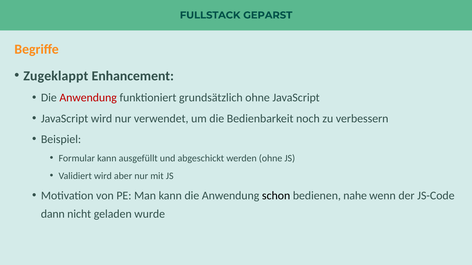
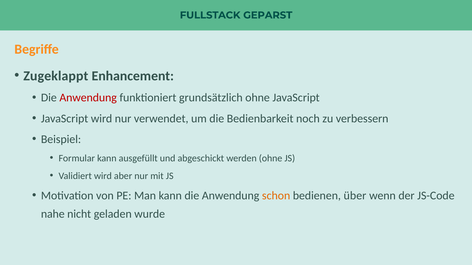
schon colour: black -> orange
nahe: nahe -> über
dann: dann -> nahe
